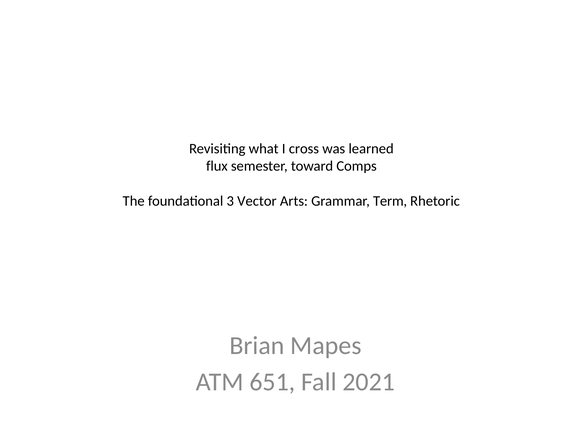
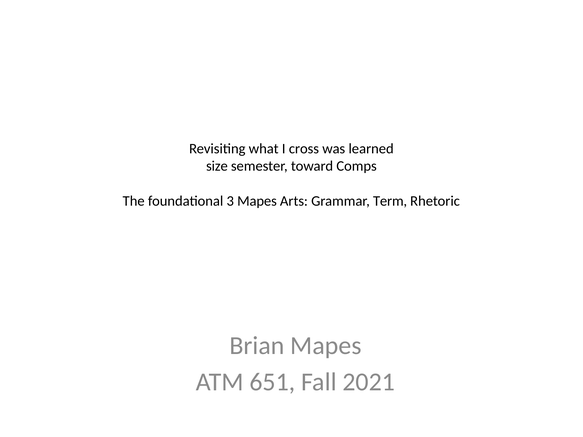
flux: flux -> size
3 Vector: Vector -> Mapes
